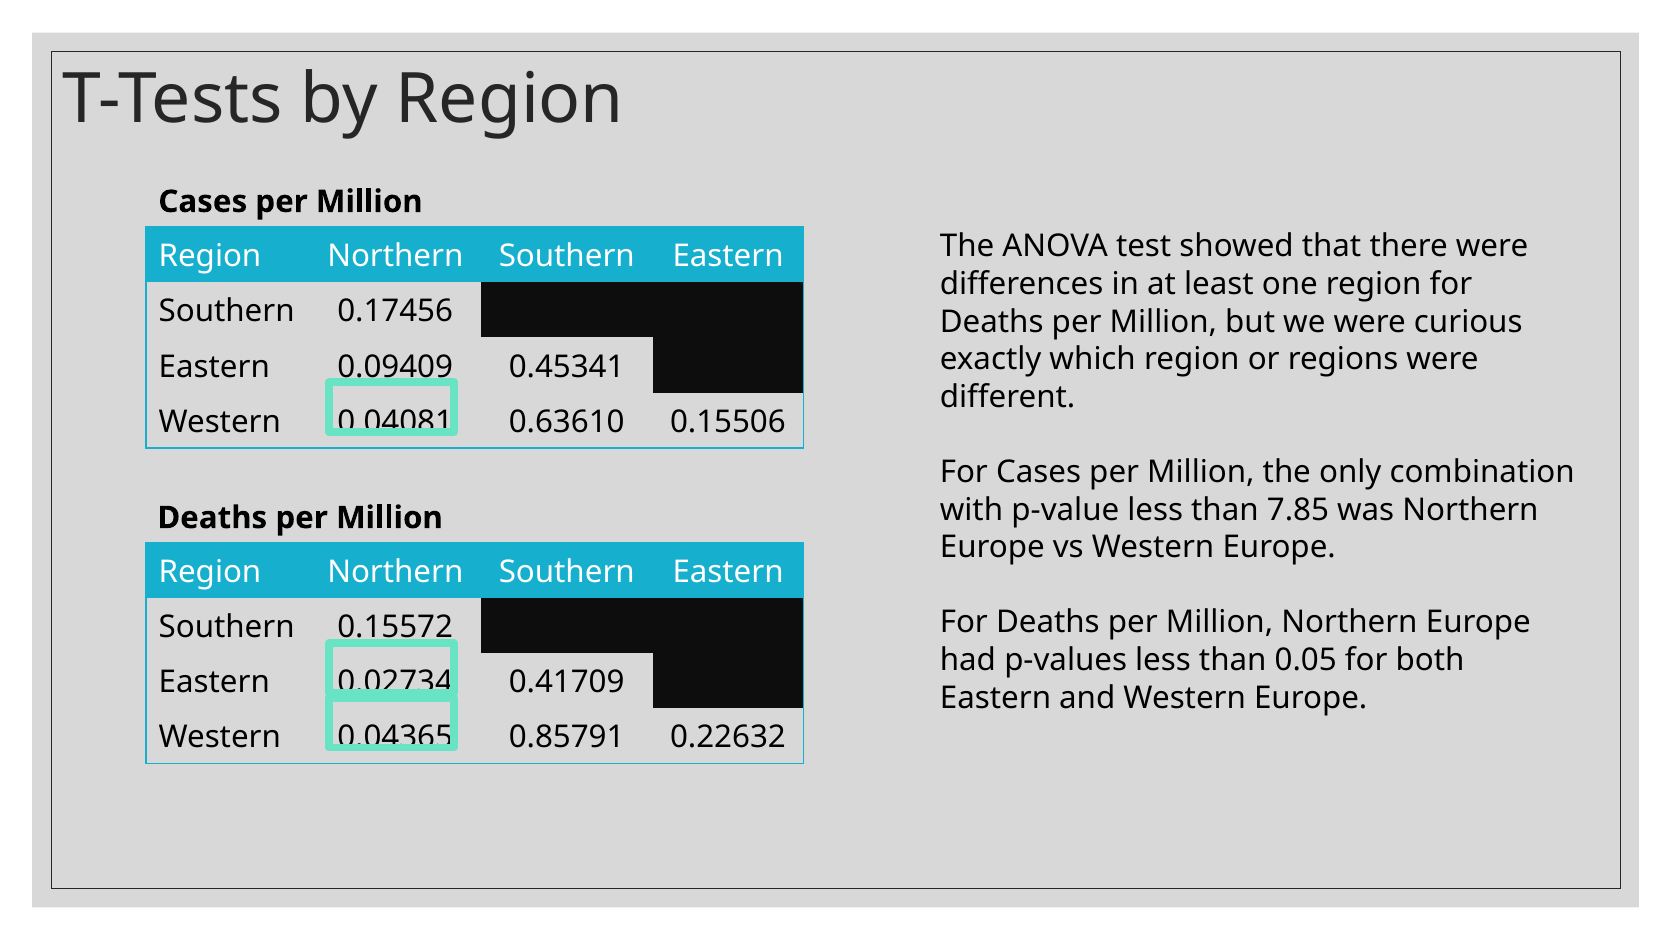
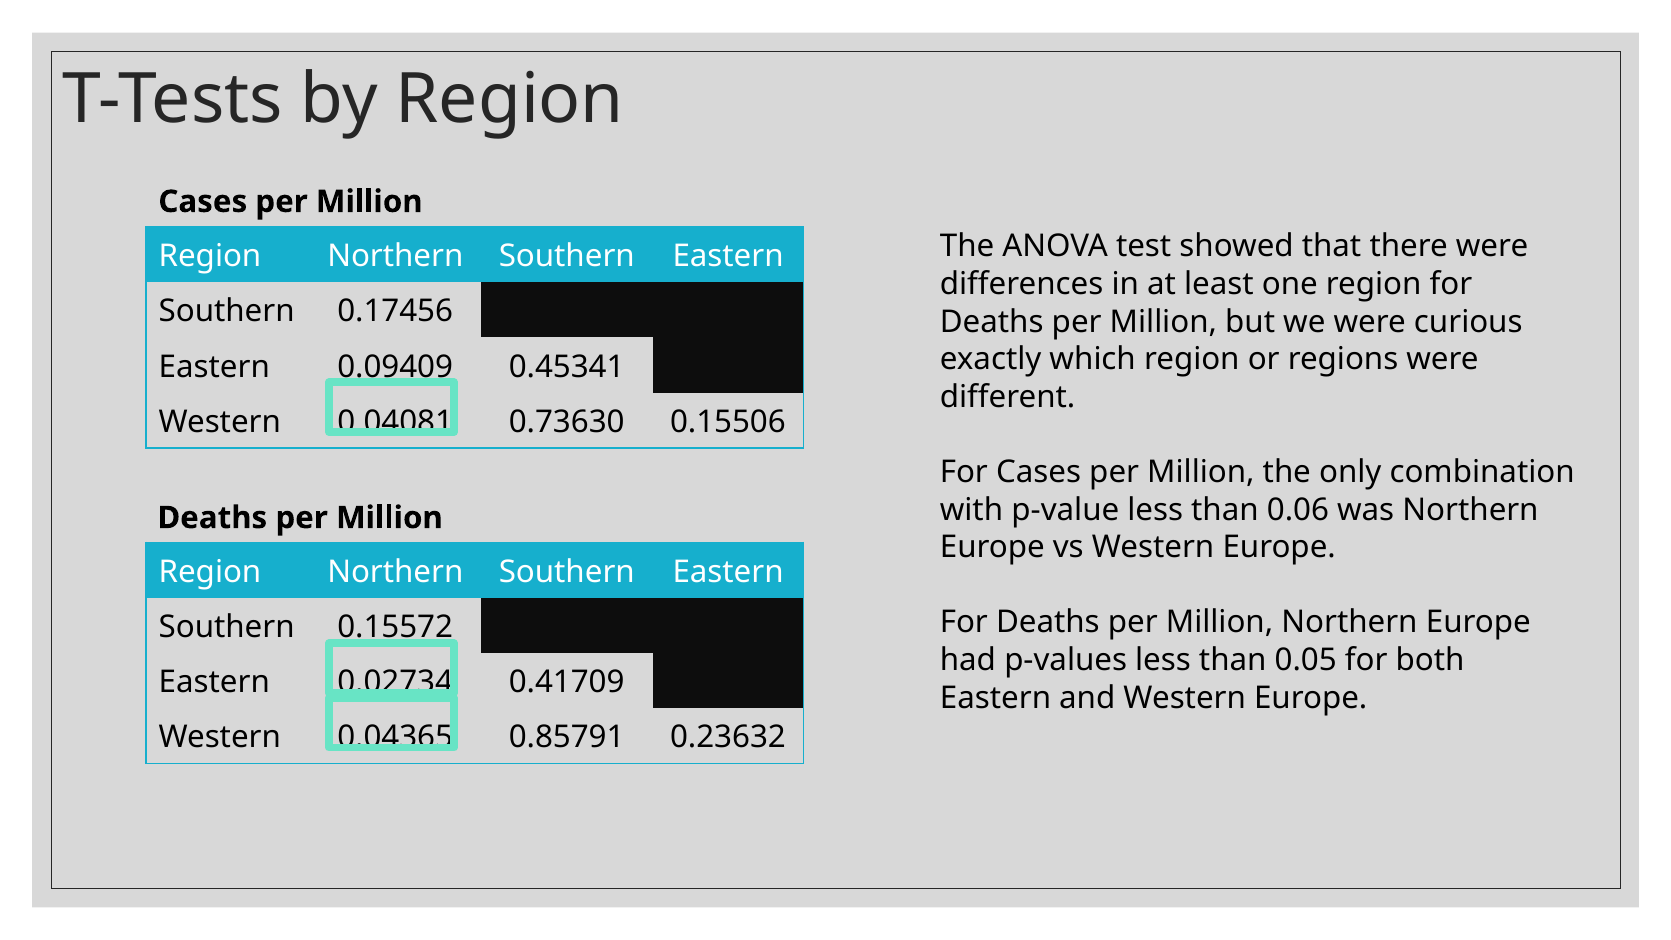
0.63610: 0.63610 -> 0.73630
7.85: 7.85 -> 0.06
0.22632: 0.22632 -> 0.23632
